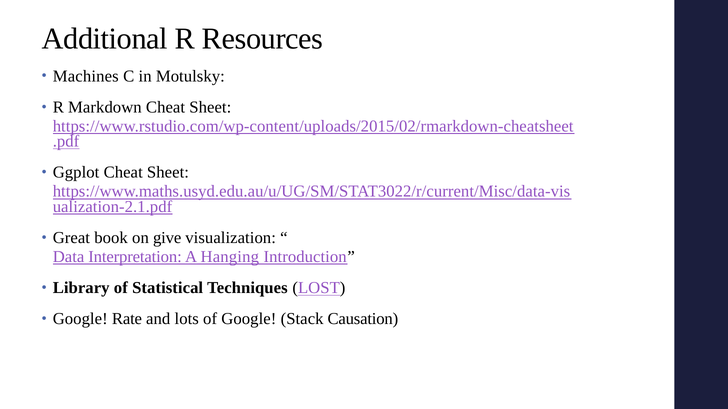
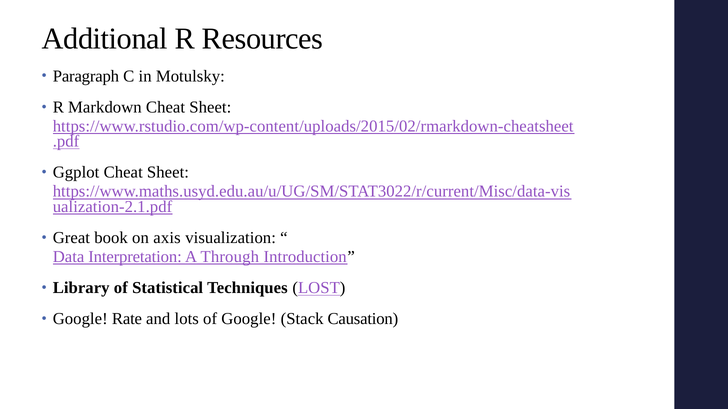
Machines: Machines -> Paragraph
give: give -> axis
Hanging: Hanging -> Through
